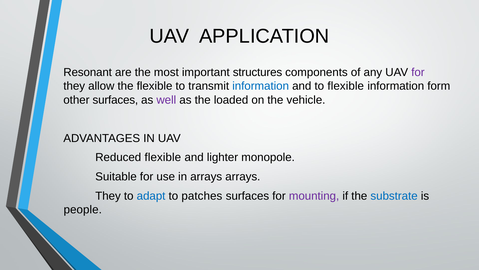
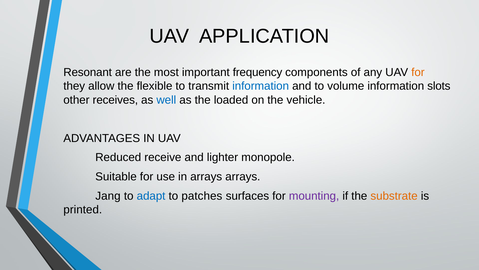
structures: structures -> frequency
for at (418, 72) colour: purple -> orange
to flexible: flexible -> volume
form: form -> slots
other surfaces: surfaces -> receives
well colour: purple -> blue
Reduced flexible: flexible -> receive
They at (108, 195): They -> Jang
substrate colour: blue -> orange
people: people -> printed
